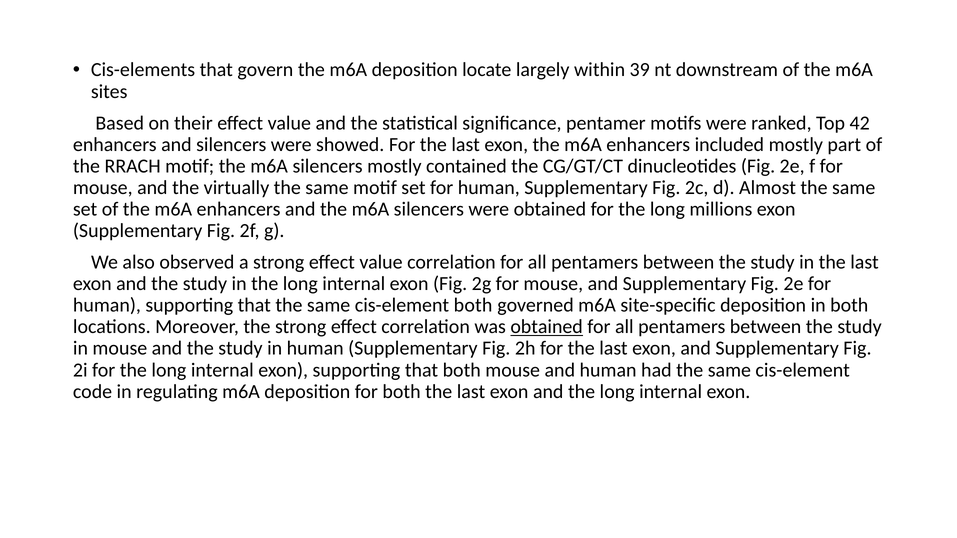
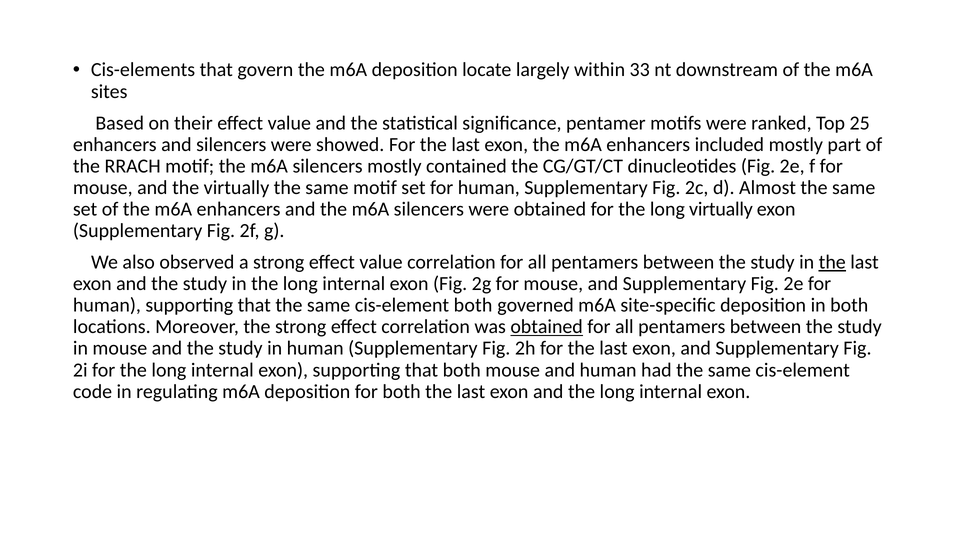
39: 39 -> 33
42: 42 -> 25
long millions: millions -> virtually
the at (832, 262) underline: none -> present
